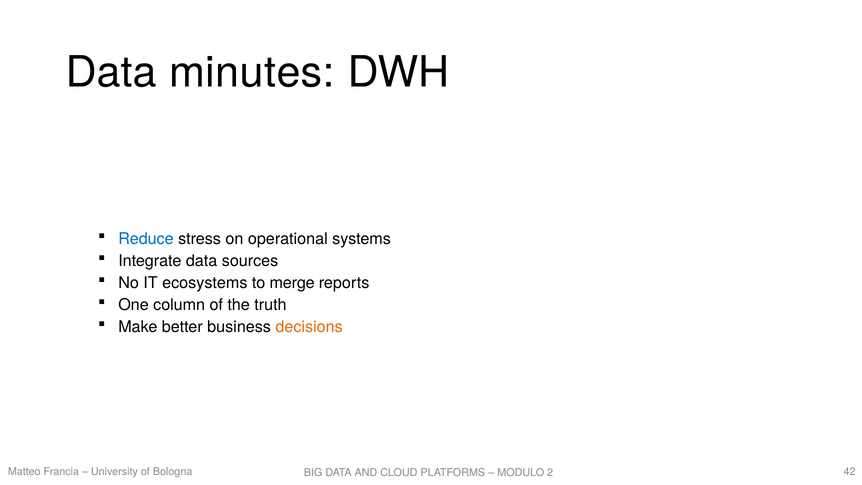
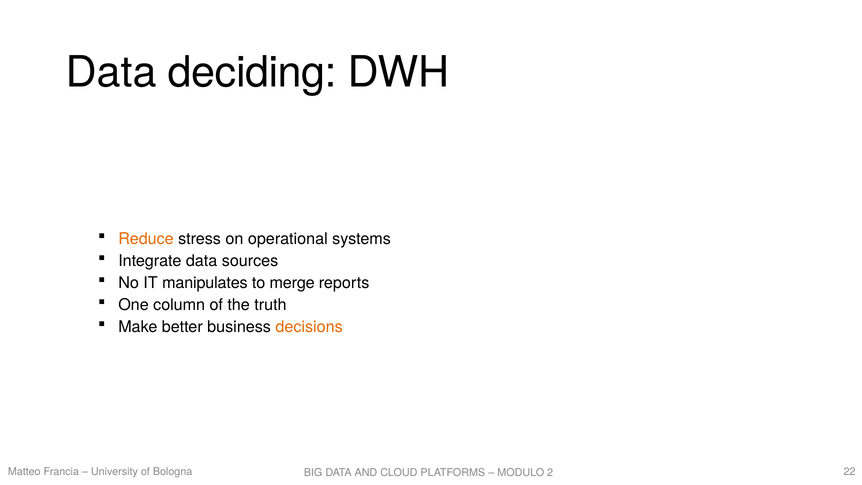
minutes: minutes -> deciding
Reduce colour: blue -> orange
ecosystems: ecosystems -> manipulates
42: 42 -> 22
